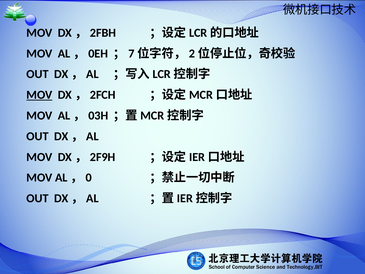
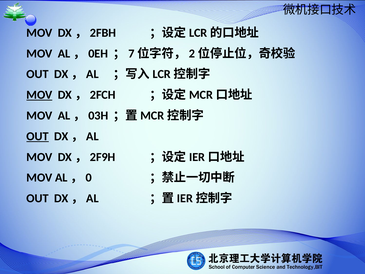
OUT at (38, 136) underline: none -> present
